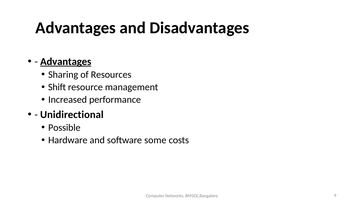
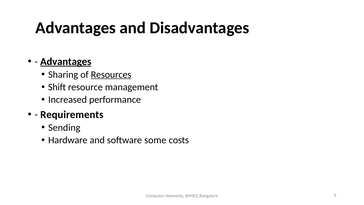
Resources underline: none -> present
Unidirectional: Unidirectional -> Requirements
Possible: Possible -> Sending
